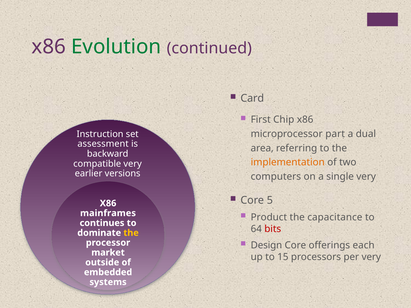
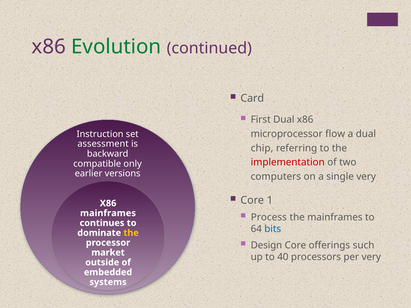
First Chip: Chip -> Dual
part: part -> flow
area: area -> chip
implementation colour: orange -> red
very at (133, 164): very -> only
5: 5 -> 1
Product: Product -> Process
the capacitance: capacitance -> mainframes
bits colour: red -> blue
each: each -> such
15: 15 -> 40
